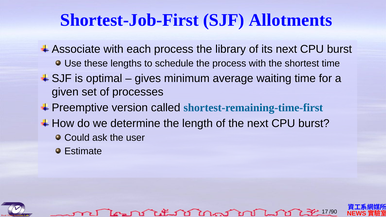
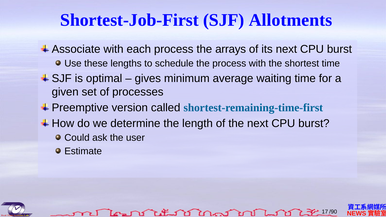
library: library -> arrays
